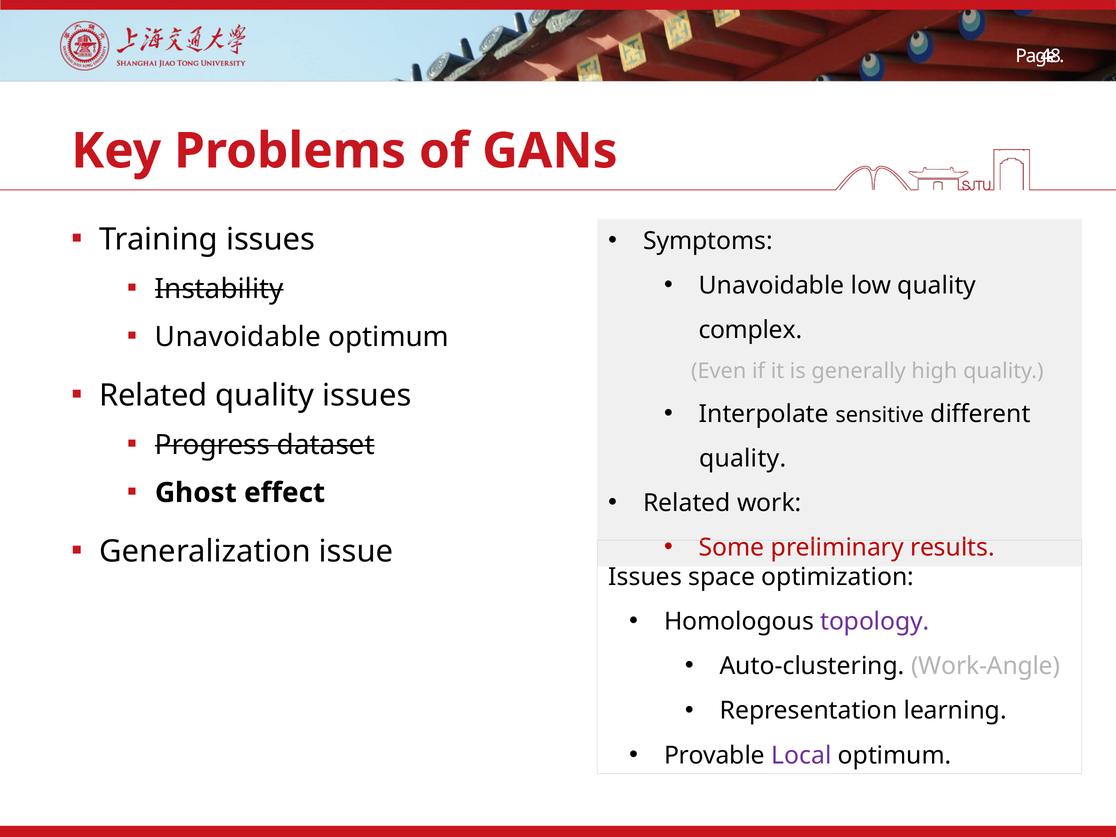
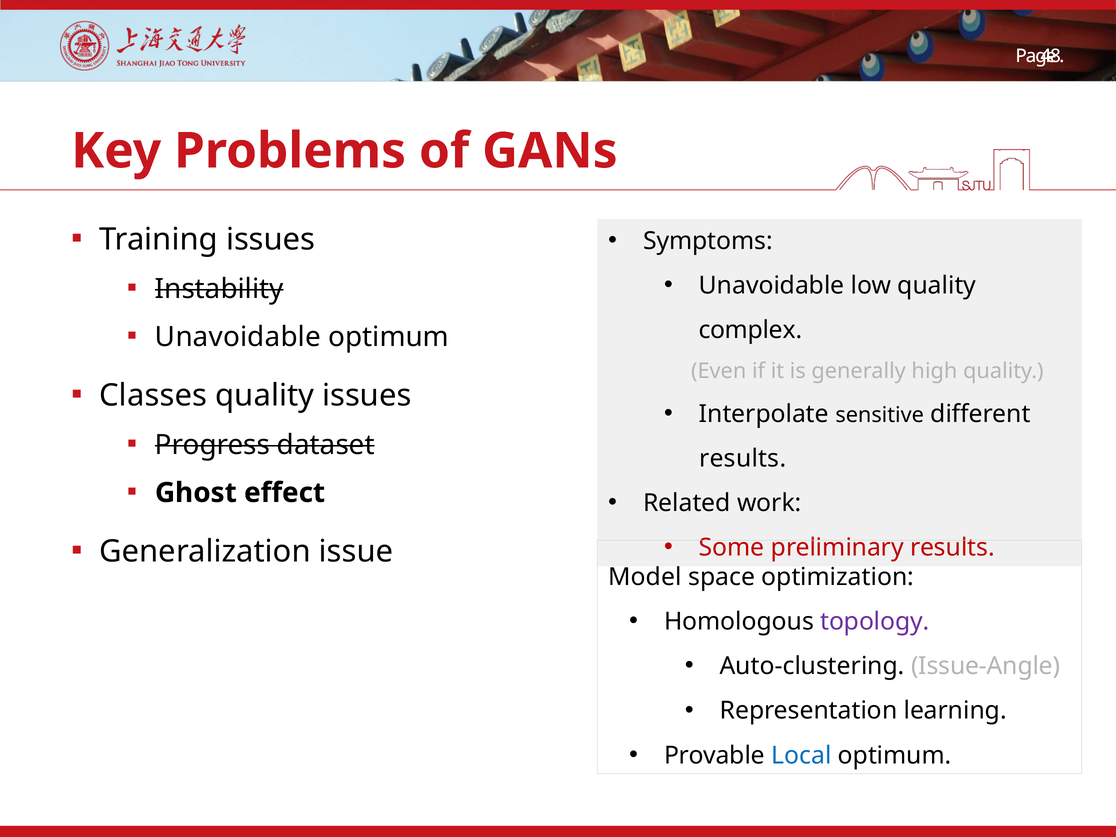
Related at (153, 395): Related -> Classes
quality at (743, 459): quality -> results
Issues at (645, 577): Issues -> Model
Work-Angle: Work-Angle -> Issue-Angle
Local colour: purple -> blue
